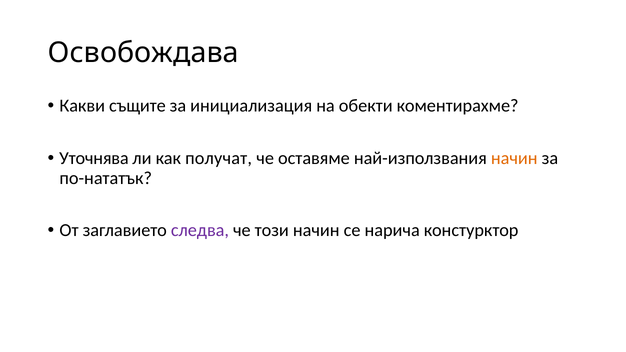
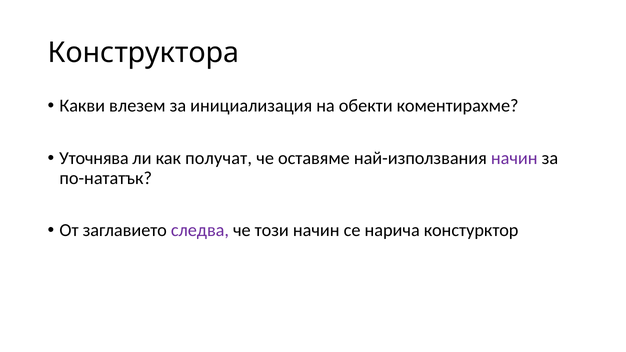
Освобождава: Освобождава -> Конструктора
същите: същите -> влезем
начин at (514, 158) colour: orange -> purple
